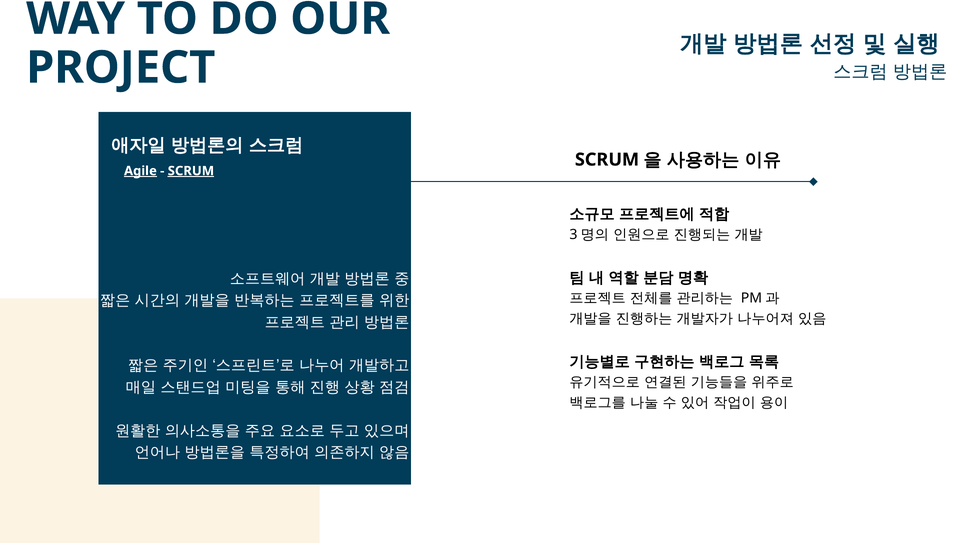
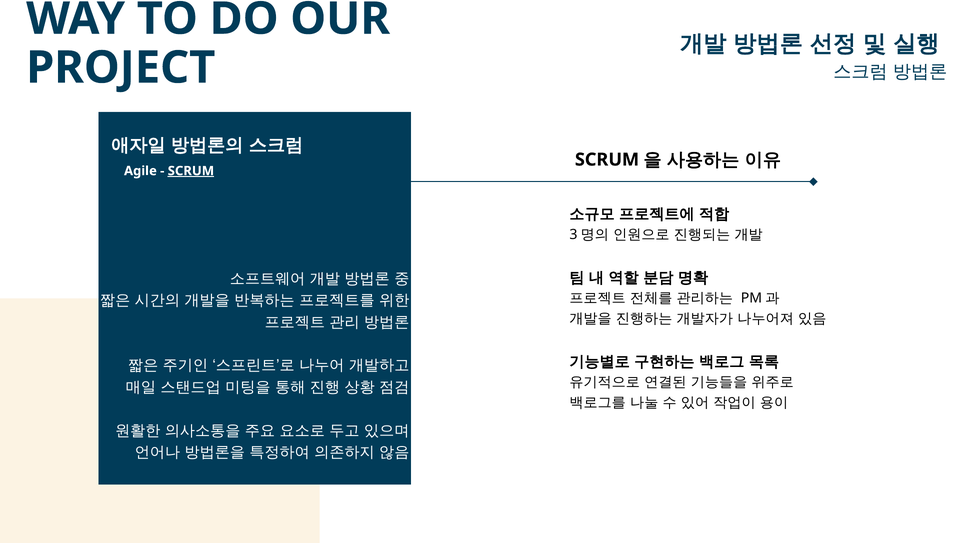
Agile underline: present -> none
